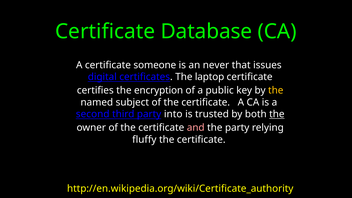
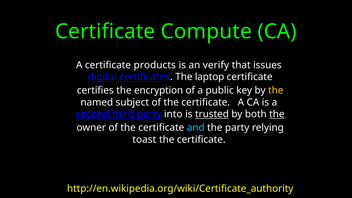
Database: Database -> Compute
someone: someone -> products
never: never -> verify
trusted underline: none -> present
and colour: pink -> light blue
fluffy: fluffy -> toast
